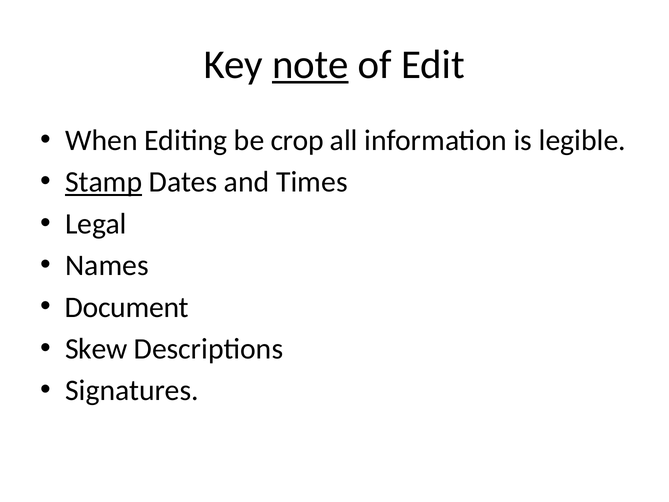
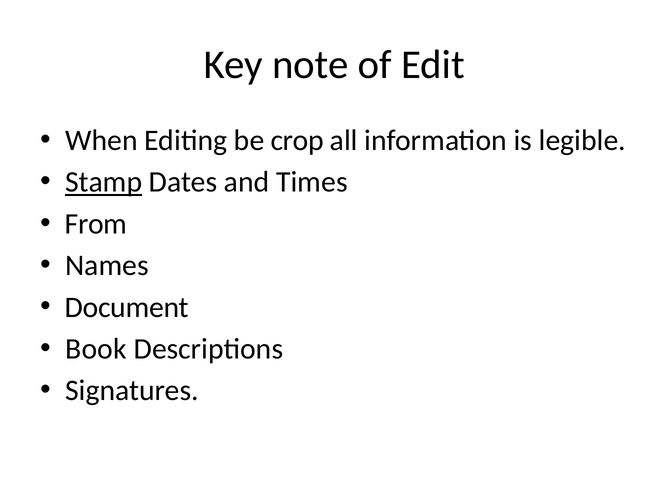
note underline: present -> none
Legal: Legal -> From
Skew: Skew -> Book
